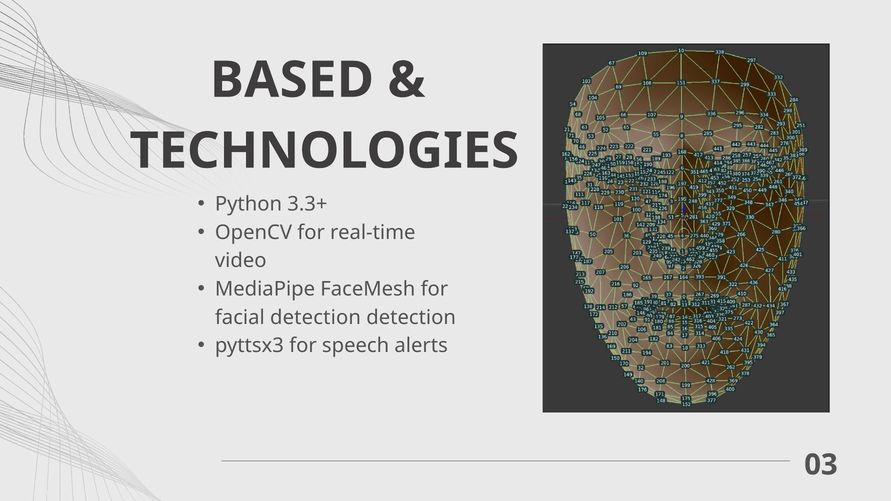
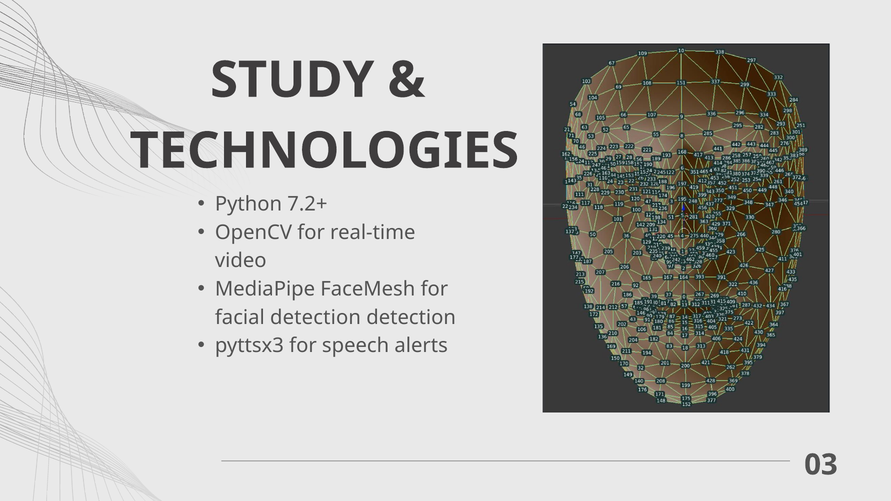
BASED: BASED -> STUDY
3.3+: 3.3+ -> 7.2+
